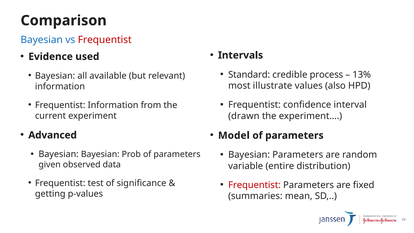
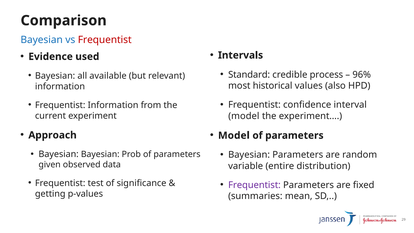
13%: 13% -> 96%
illustrate: illustrate -> historical
drawn at (244, 116): drawn -> model
Advanced: Advanced -> Approach
Frequentist at (254, 185) colour: red -> purple
